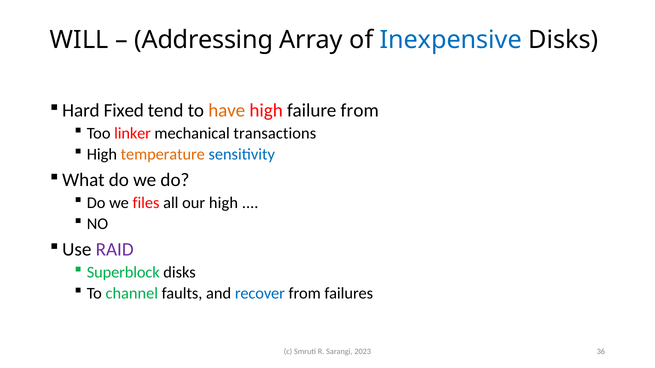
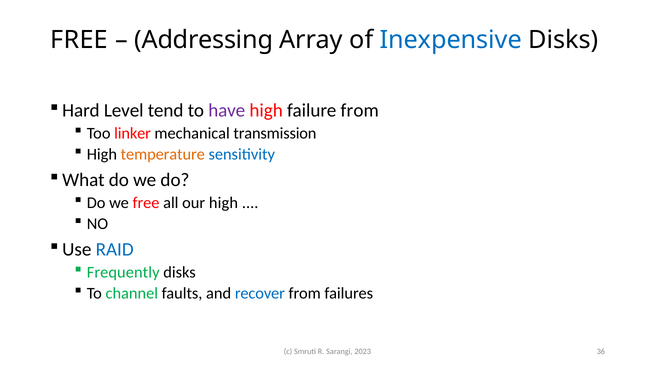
WILL at (79, 40): WILL -> FREE
Fixed: Fixed -> Level
have colour: orange -> purple
transactions: transactions -> transmission
we files: files -> free
RAID colour: purple -> blue
Superblock: Superblock -> Frequently
